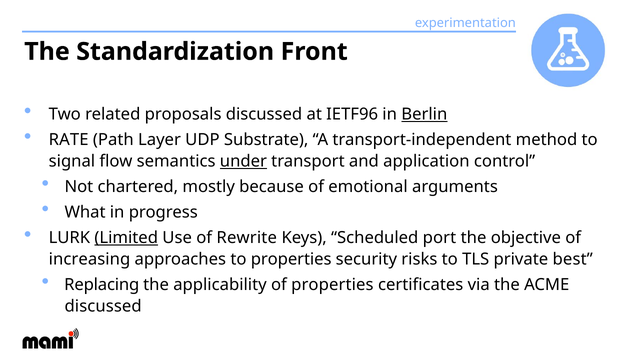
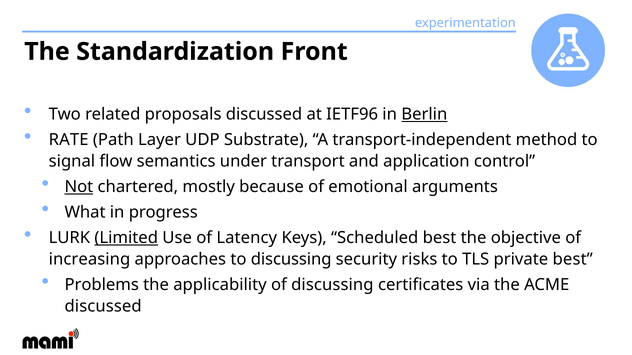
under underline: present -> none
Not underline: none -> present
Rewrite: Rewrite -> Latency
Scheduled port: port -> best
to properties: properties -> discussing
Replacing: Replacing -> Problems
of properties: properties -> discussing
